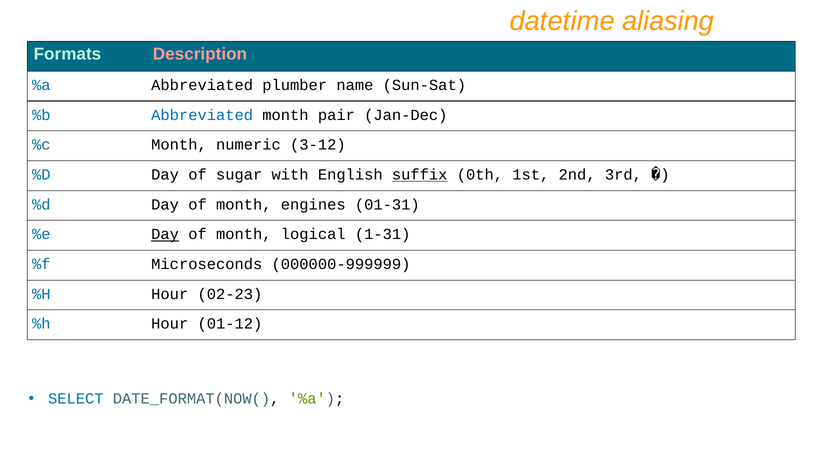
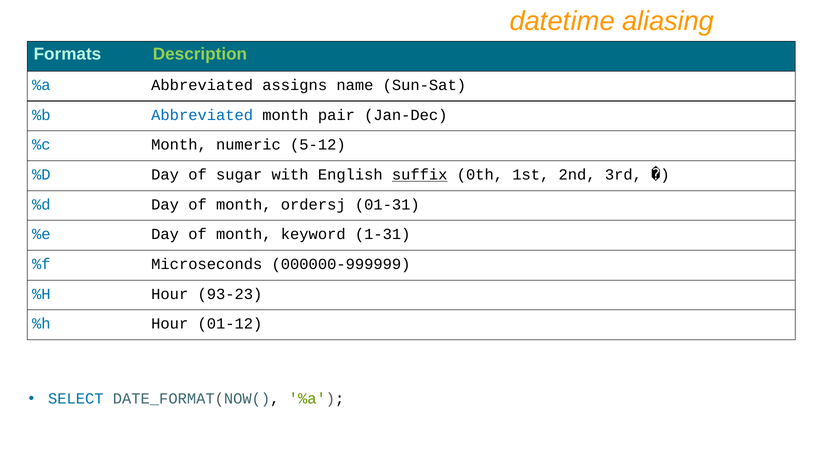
Description colour: pink -> light green
plumber: plumber -> assigns
3-12: 3-12 -> 5-12
engines: engines -> ordersj
Day at (165, 234) underline: present -> none
logical: logical -> keyword
02-23: 02-23 -> 93-23
